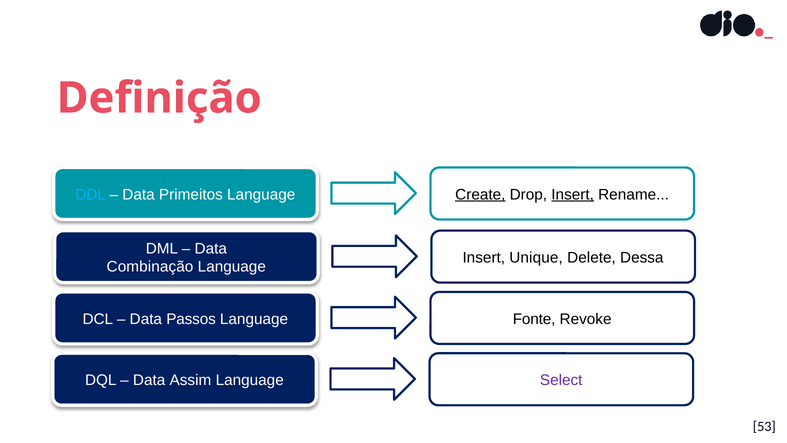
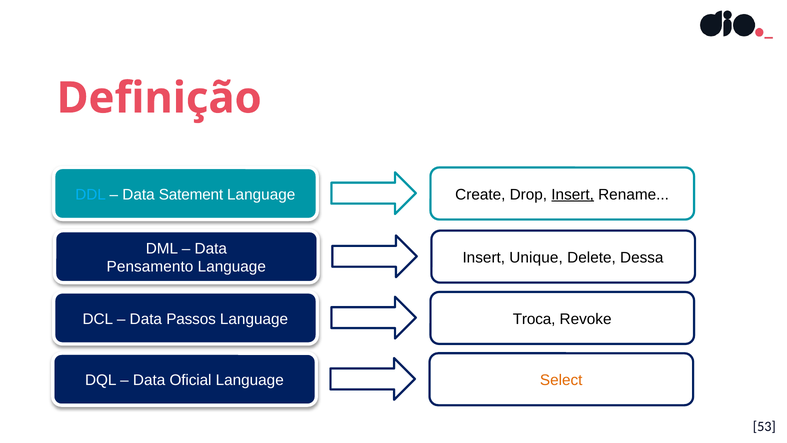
Primeitos: Primeitos -> Satement
Create underline: present -> none
Combinação: Combinação -> Pensamento
Fonte: Fonte -> Troca
Assim: Assim -> Oficial
Select colour: purple -> orange
